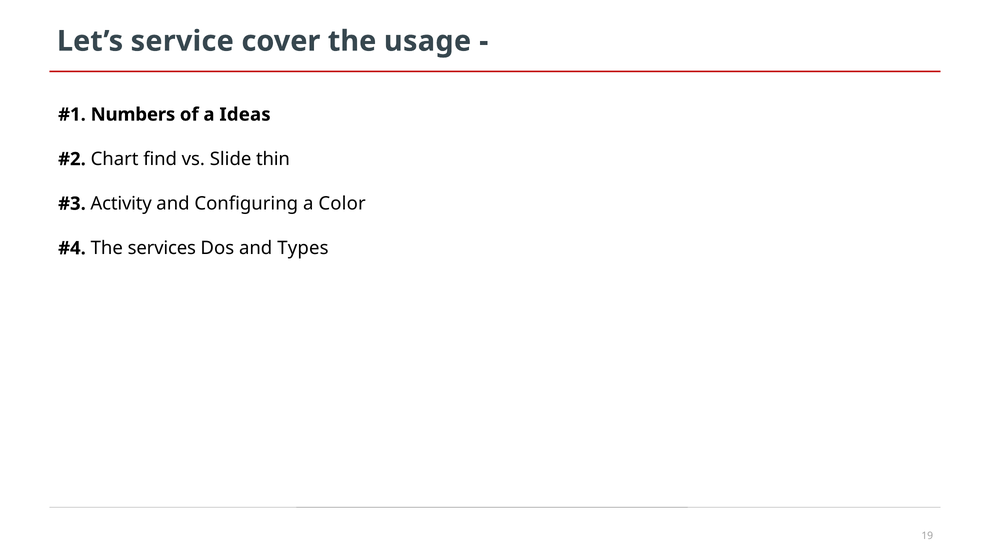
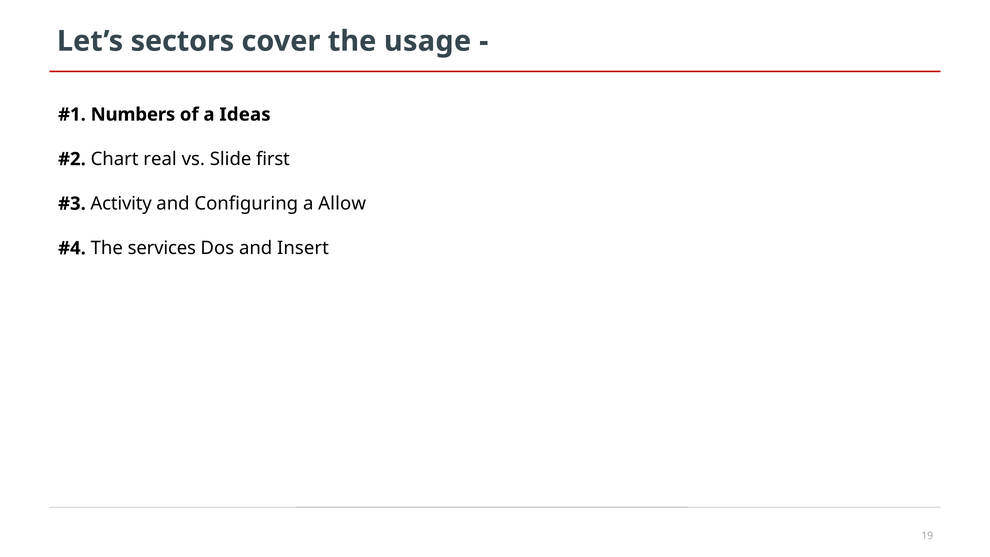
service: service -> sectors
find: find -> real
thin: thin -> first
Color: Color -> Allow
Types: Types -> Insert
